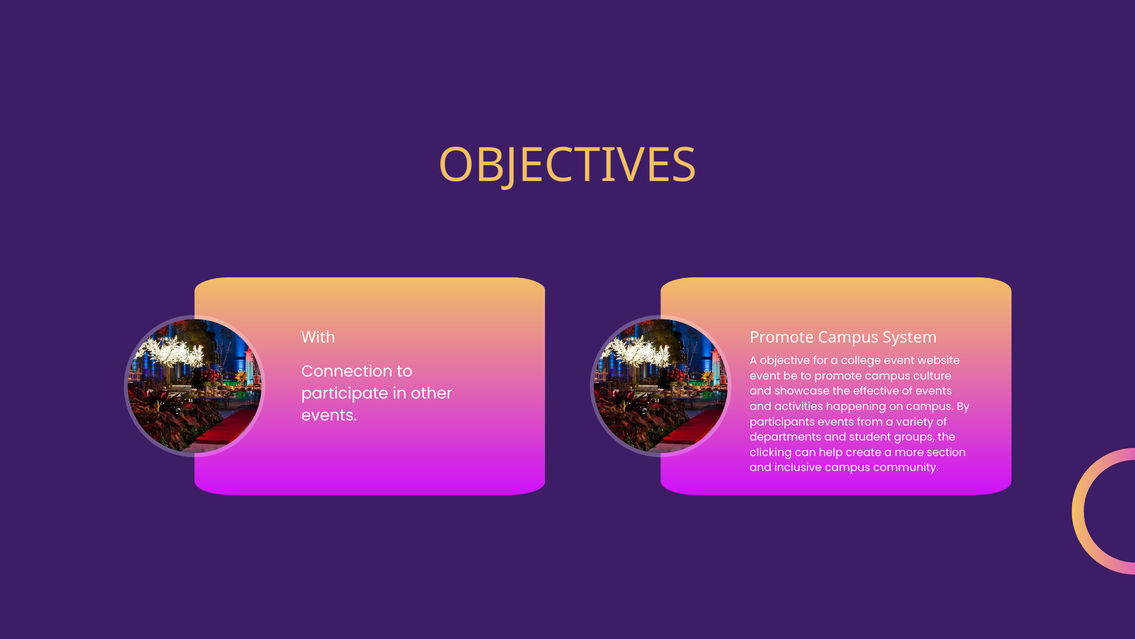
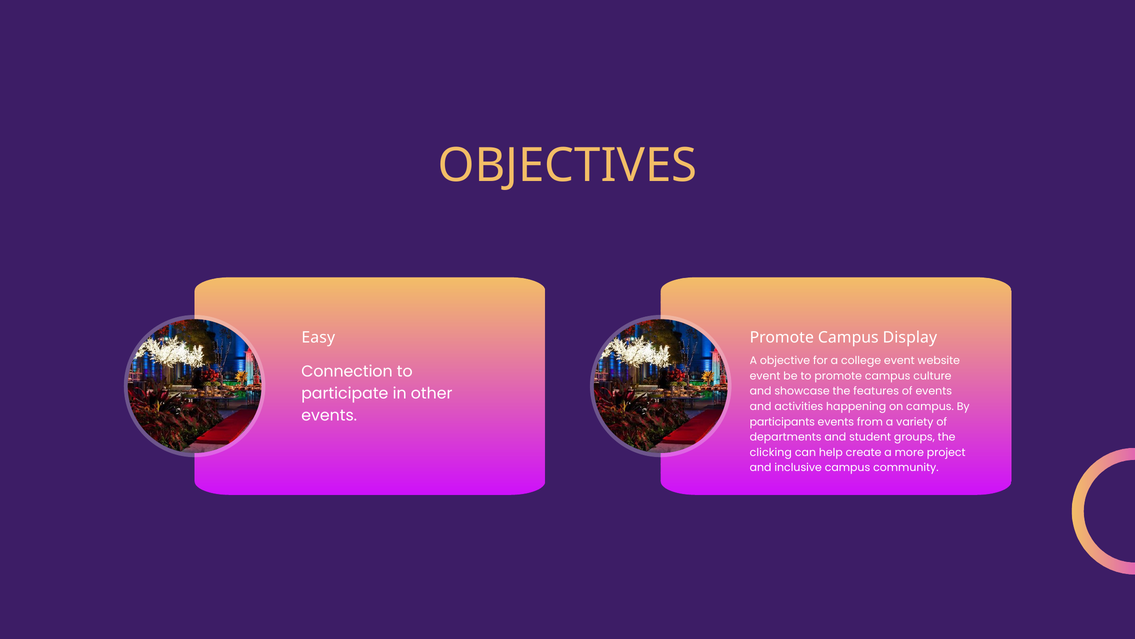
With: With -> Easy
System: System -> Display
effective: effective -> features
section: section -> project
